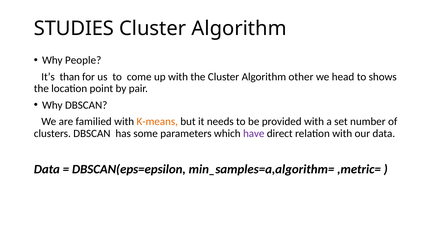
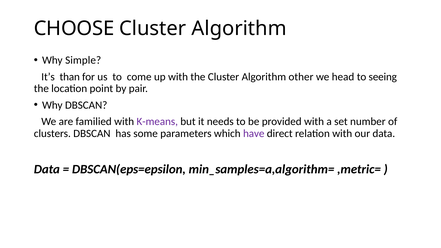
STUDIES: STUDIES -> CHOOSE
People: People -> Simple
shows: shows -> seeing
K-means colour: orange -> purple
